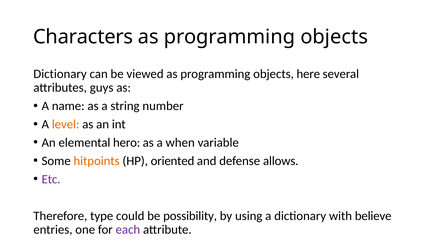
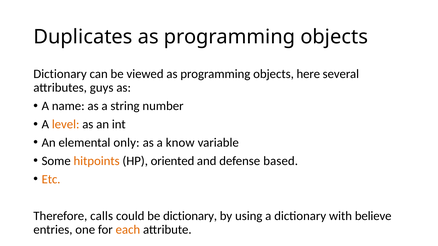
Characters: Characters -> Duplicates
hero: hero -> only
when: when -> know
allows: allows -> based
Etc colour: purple -> orange
type: type -> calls
be possibility: possibility -> dictionary
each colour: purple -> orange
